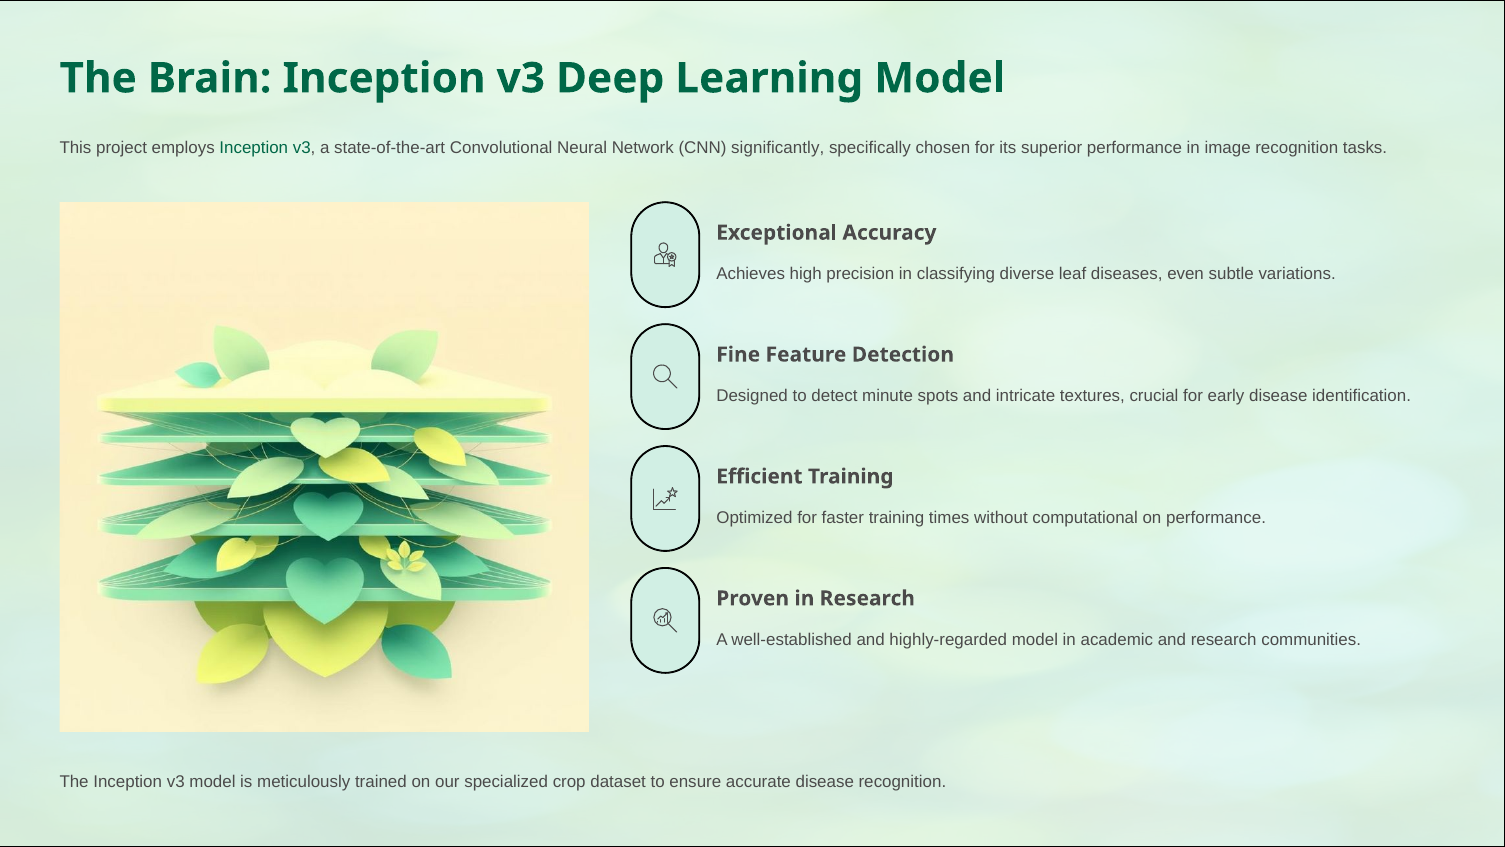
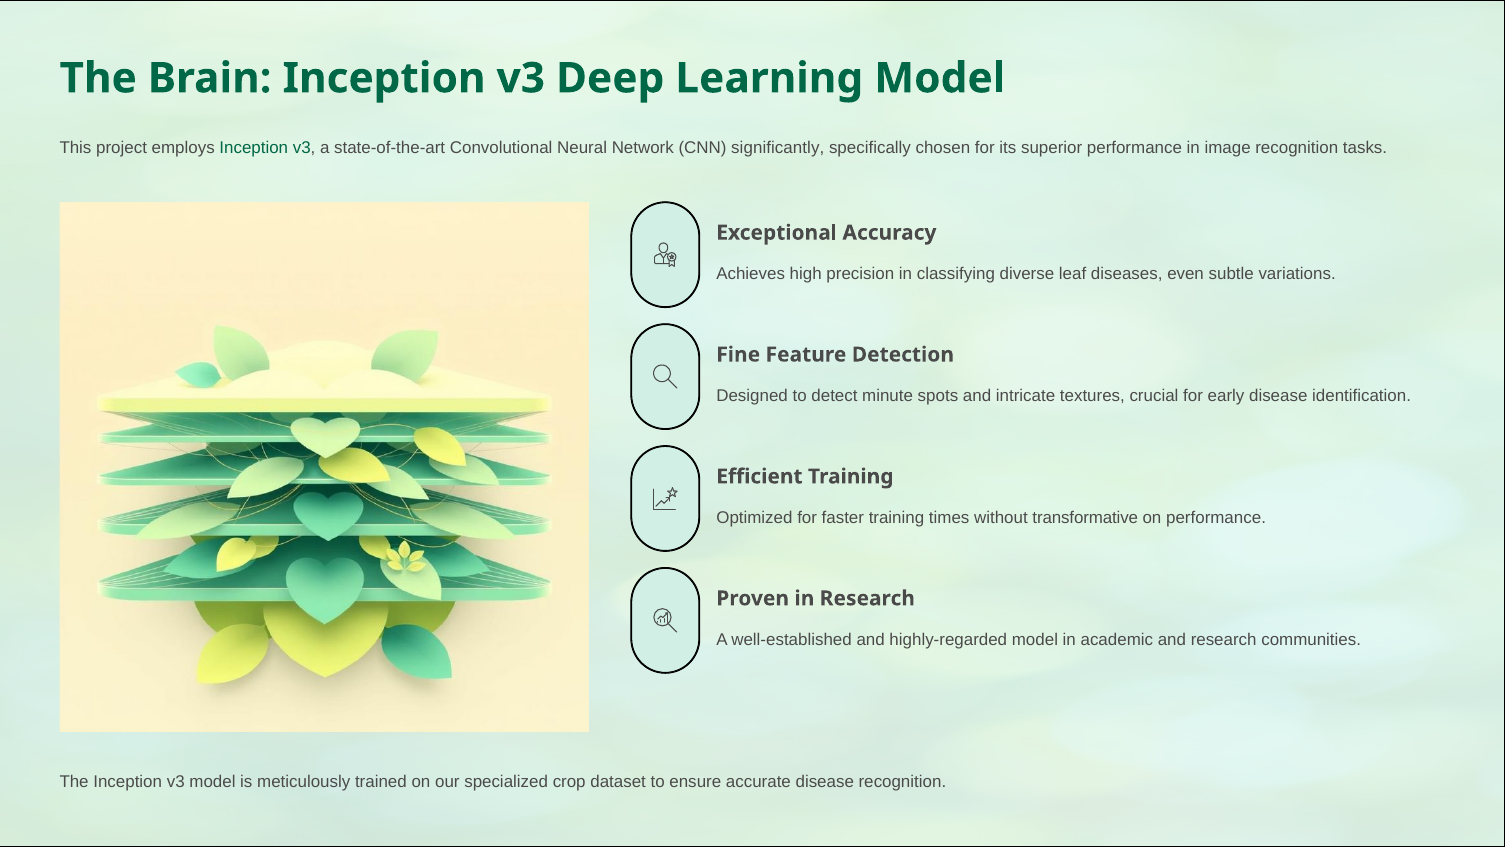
computational: computational -> transformative
